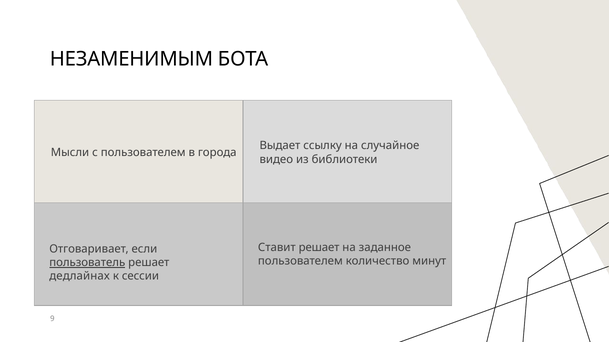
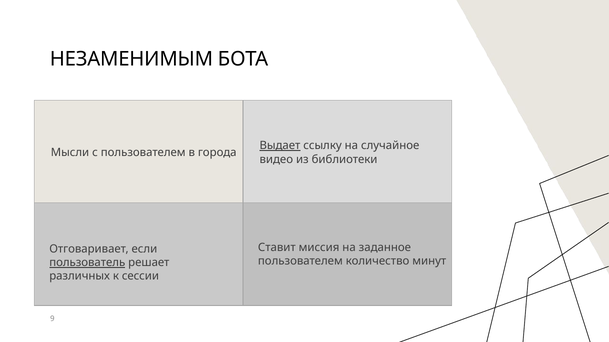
Выдает underline: none -> present
Ставит решает: решает -> миссия
дедлайнах: дедлайнах -> различных
